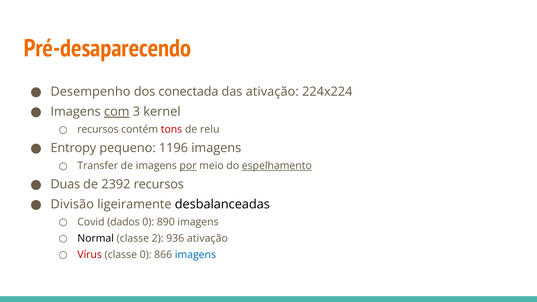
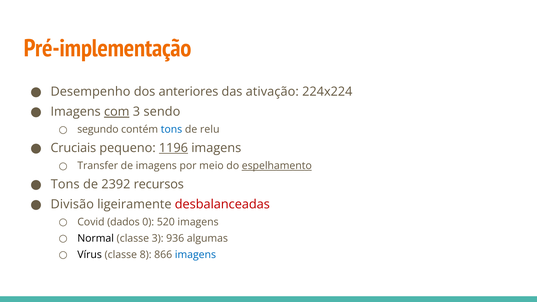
Pré-desaparecendo: Pré-desaparecendo -> Pré-implementação
conectada: conectada -> anteriores
kernel: kernel -> sendo
recursos at (98, 130): recursos -> segundo
tons at (172, 130) colour: red -> blue
Entropy: Entropy -> Cruciais
1196 underline: none -> present
por underline: present -> none
Duas at (65, 184): Duas -> Tons
desbalanceadas colour: black -> red
890: 890 -> 520
classe 2: 2 -> 3
936 ativação: ativação -> algumas
Vírus colour: red -> black
classe 0: 0 -> 8
